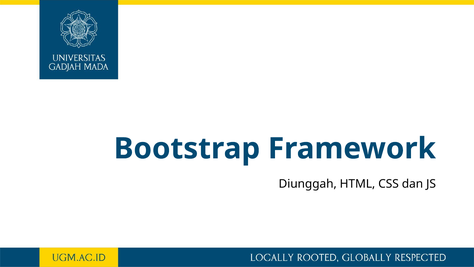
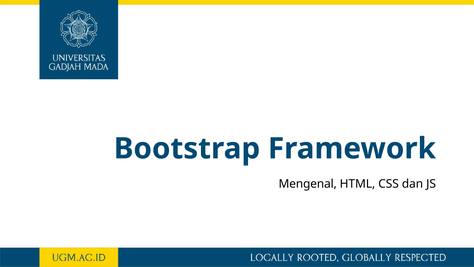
Diunggah: Diunggah -> Mengenal
